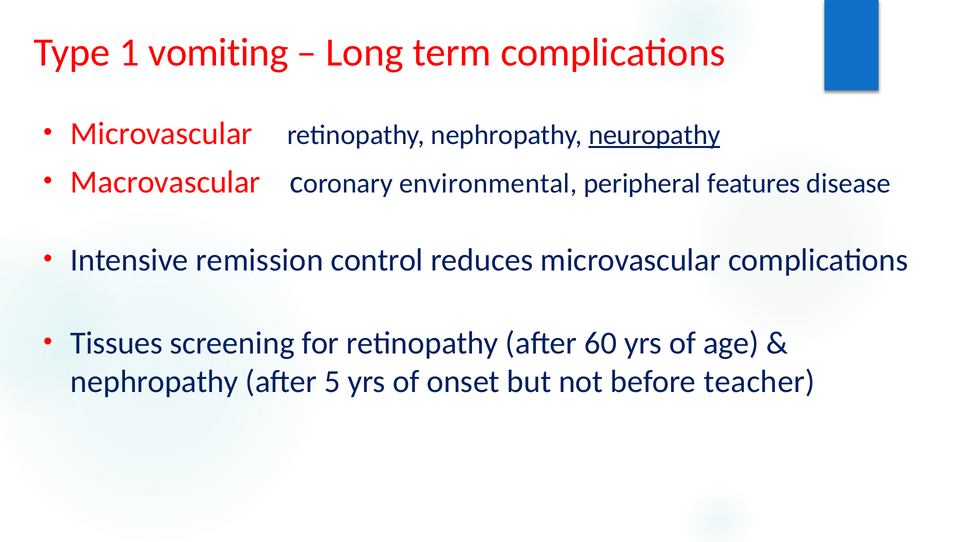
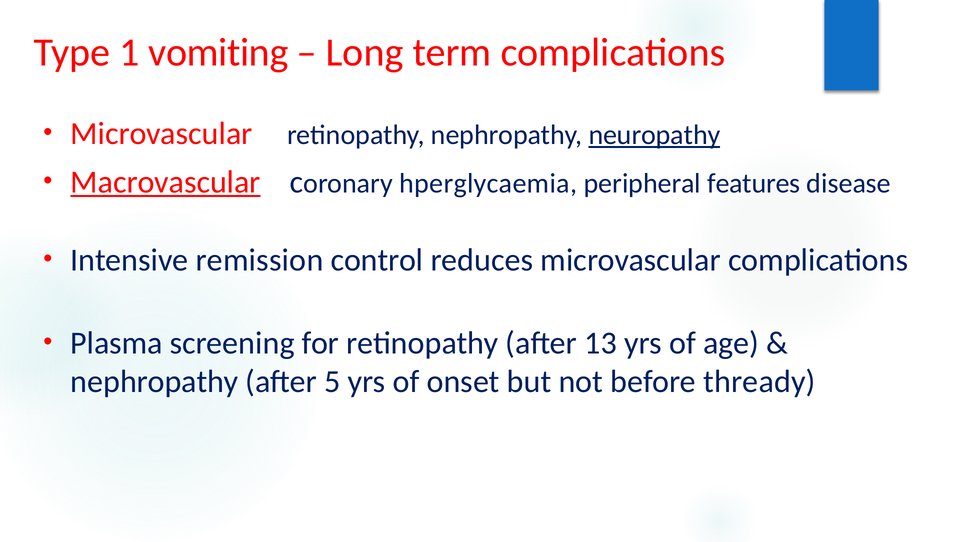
Macrovascular underline: none -> present
environmental: environmental -> hperglycaemia
Tissues: Tissues -> Plasma
60: 60 -> 13
teacher: teacher -> thready
